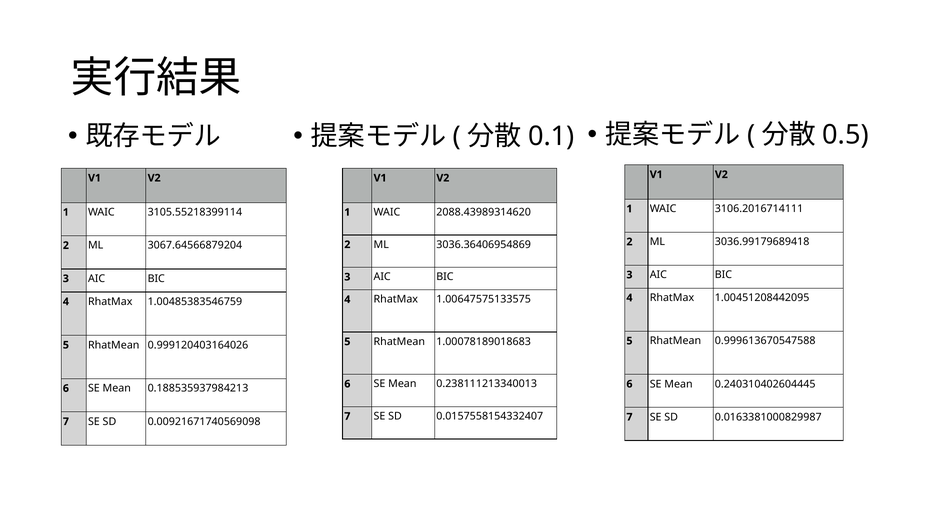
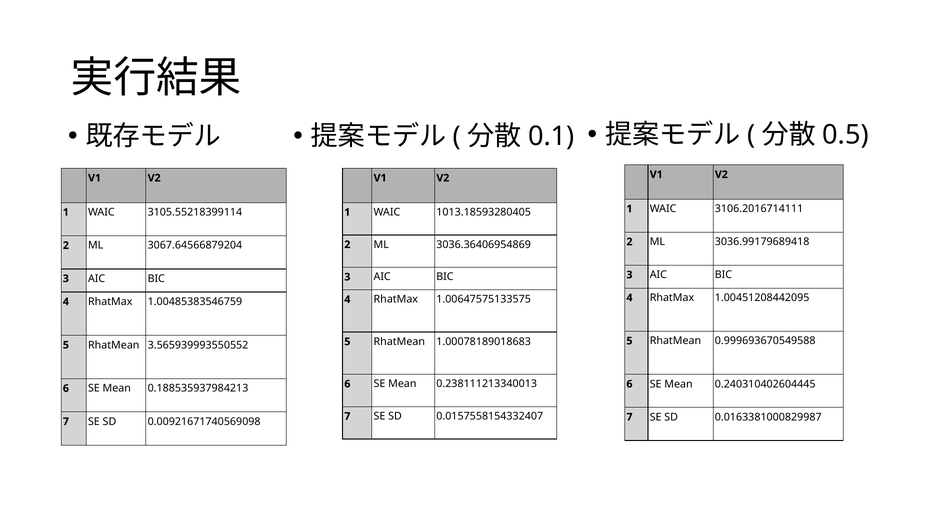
2088.43989314620: 2088.43989314620 -> 1013.18593280405
0.999613670547588: 0.999613670547588 -> 0.999693670549588
0.999120403164026: 0.999120403164026 -> 3.565939993550552
